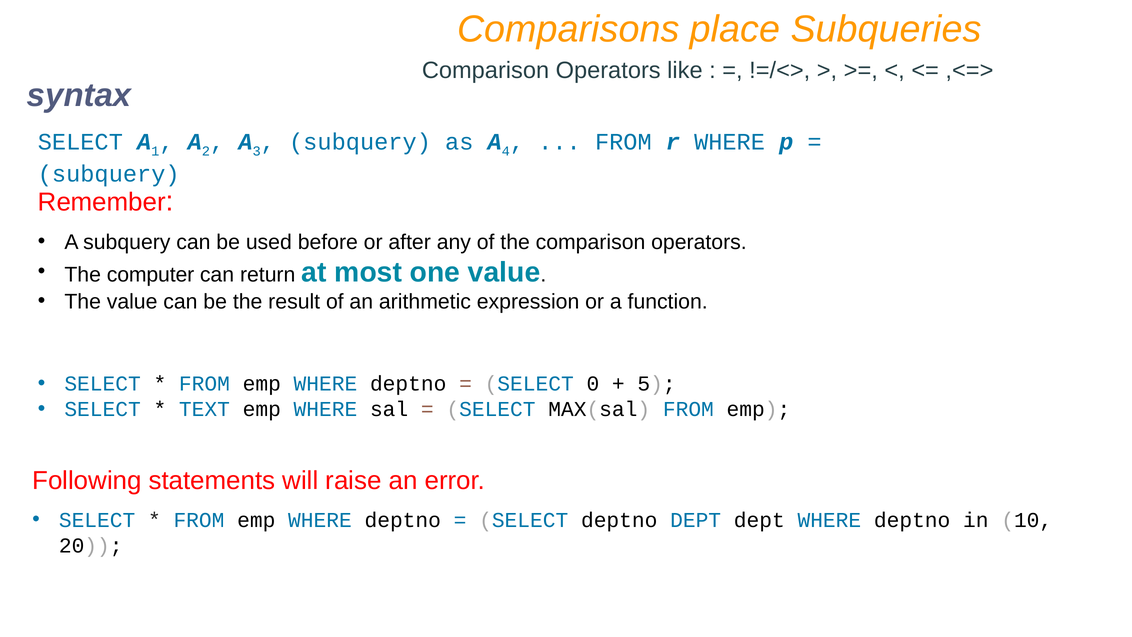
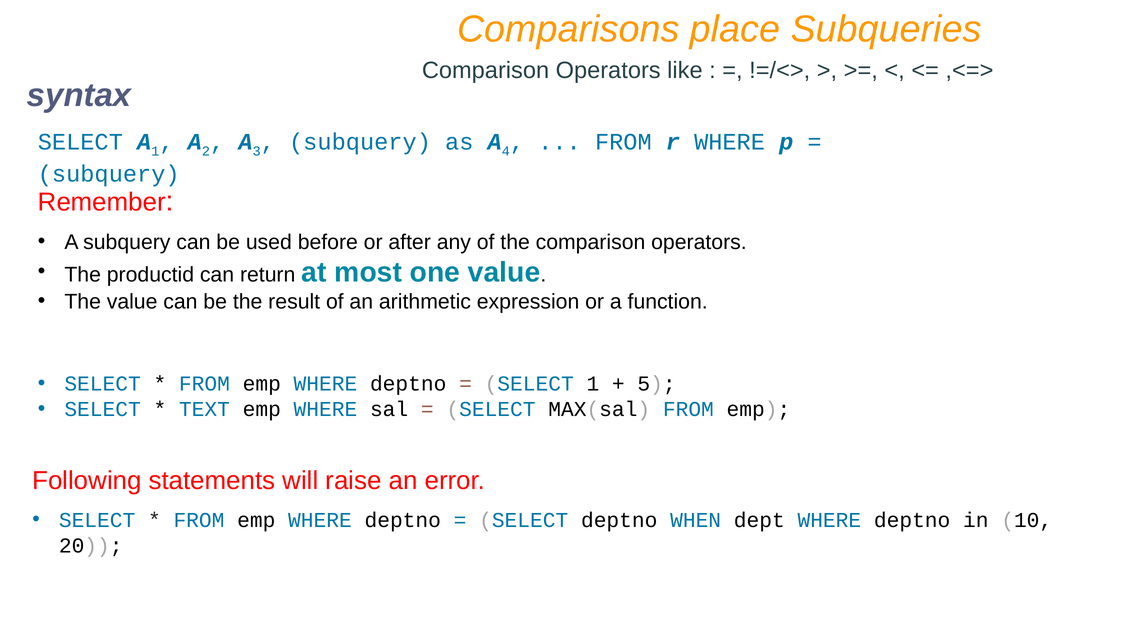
computer: computer -> productid
SELECT 0: 0 -> 1
deptno DEPT: DEPT -> WHEN
